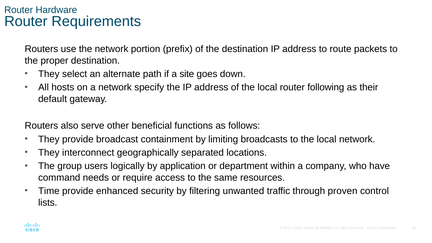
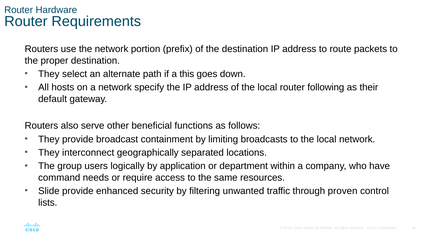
site: site -> this
Time: Time -> Slide
